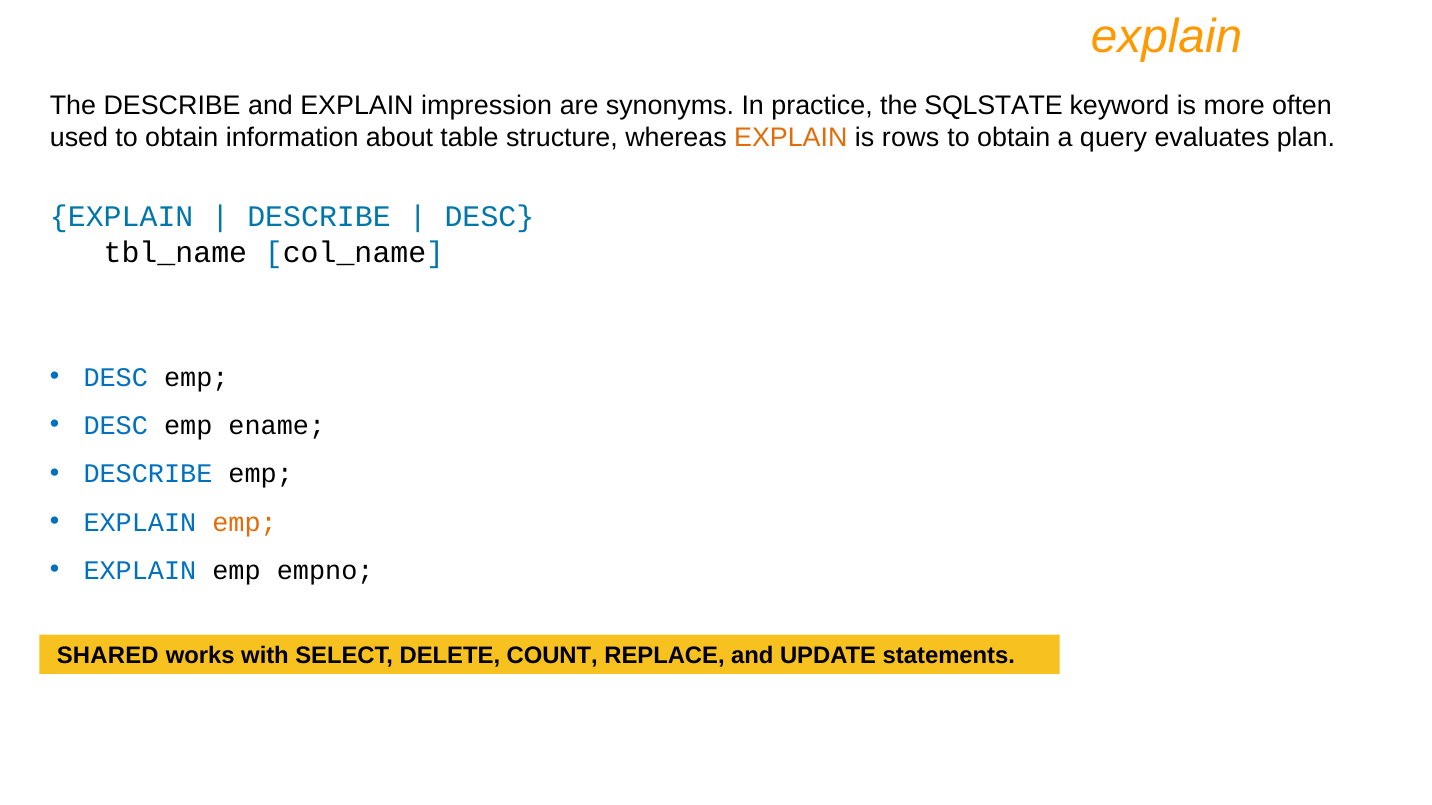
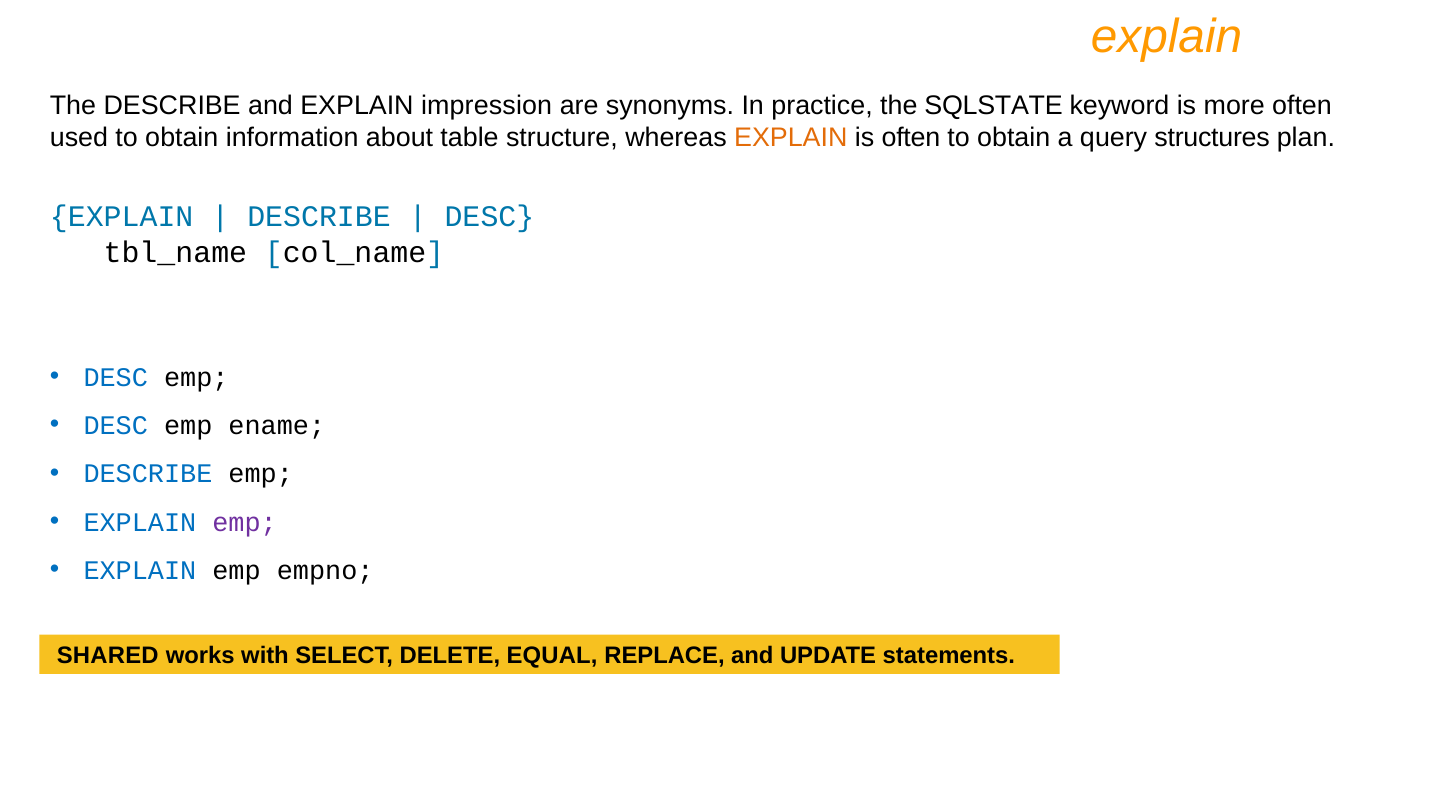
is rows: rows -> often
evaluates: evaluates -> structures
emp at (245, 522) colour: orange -> purple
COUNT: COUNT -> EQUAL
